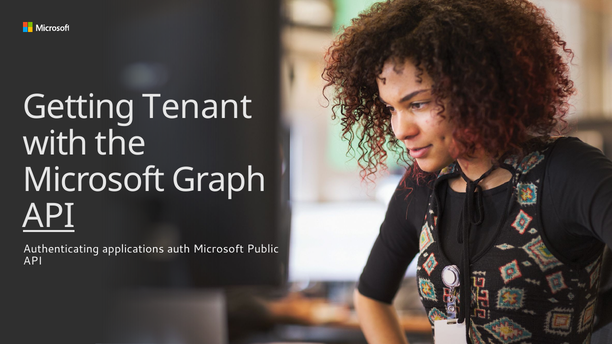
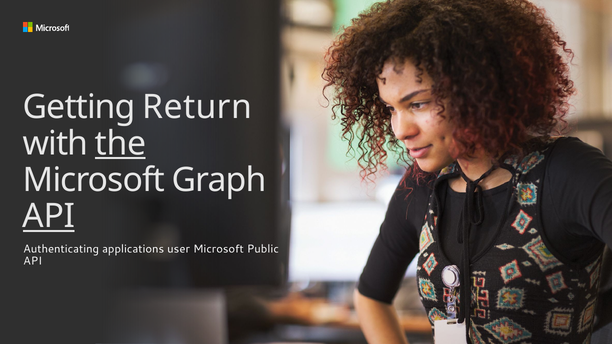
Tenant: Tenant -> Return
the underline: none -> present
auth: auth -> user
